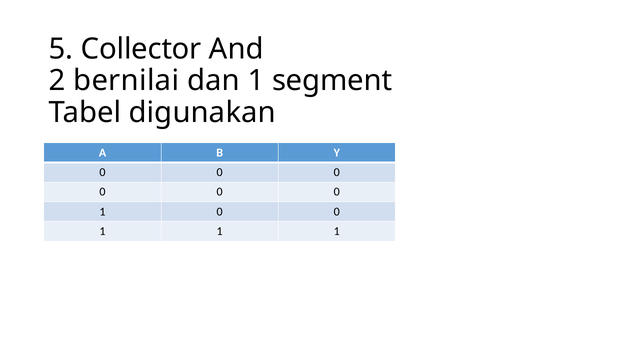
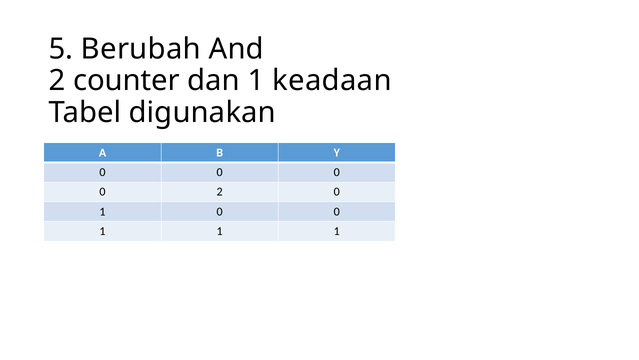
Collector: Collector -> Berubah
bernilai: bernilai -> counter
segment: segment -> keadaan
0 at (220, 192): 0 -> 2
